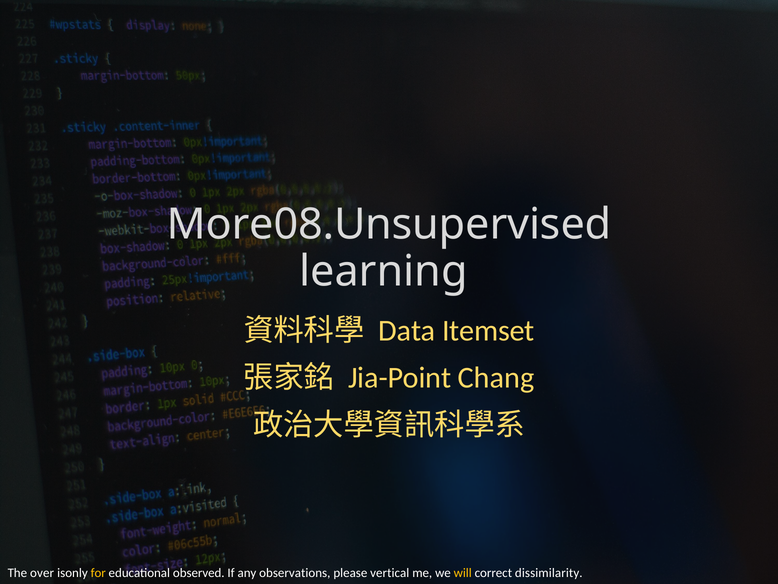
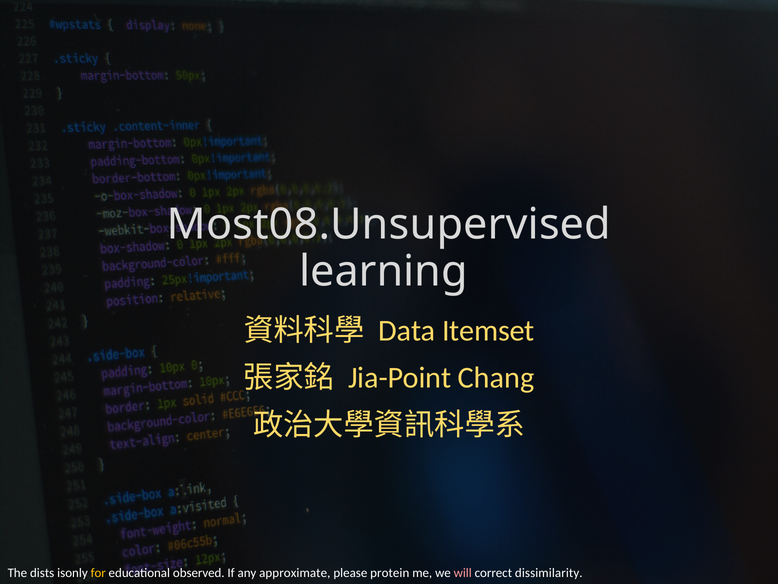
More08.Unsupervised: More08.Unsupervised -> Most08.Unsupervised
over: over -> dists
observations: observations -> approximate
vertical: vertical -> protein
will colour: yellow -> pink
